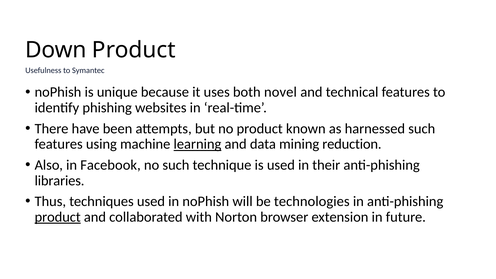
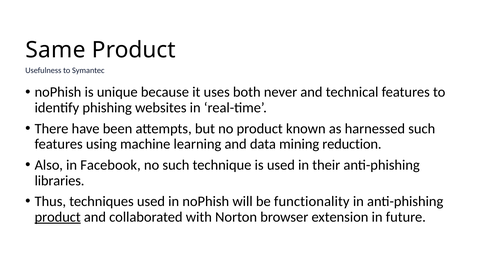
Down: Down -> Same
novel: novel -> never
learning underline: present -> none
technologies: technologies -> functionality
